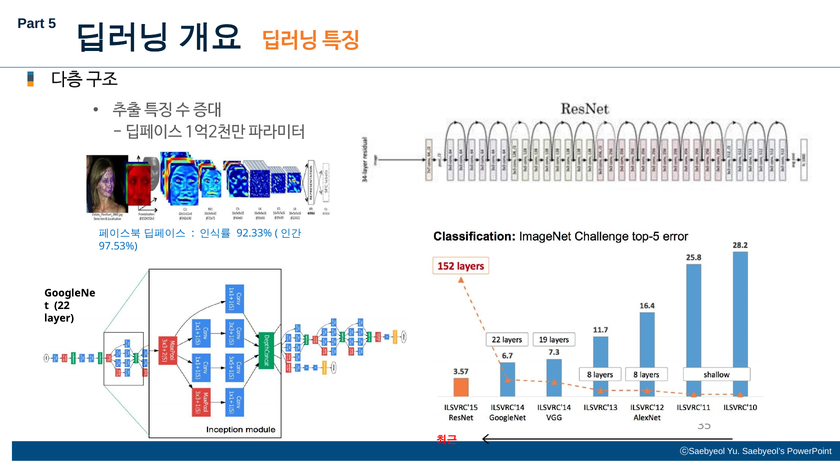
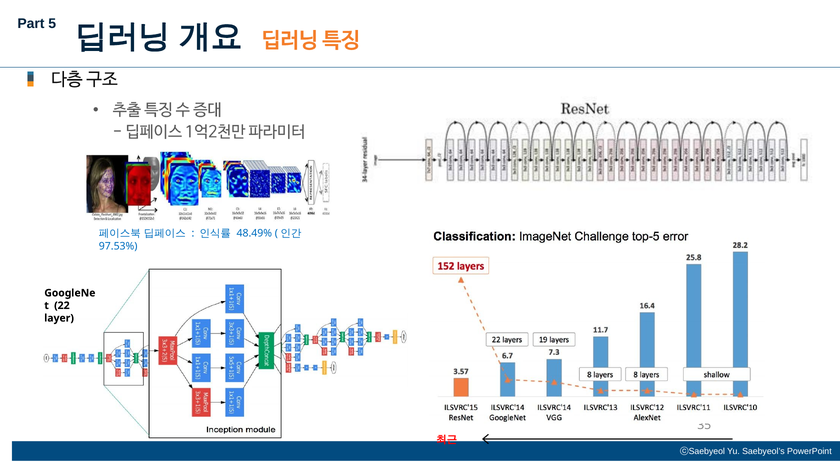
92.33%: 92.33% -> 48.49%
